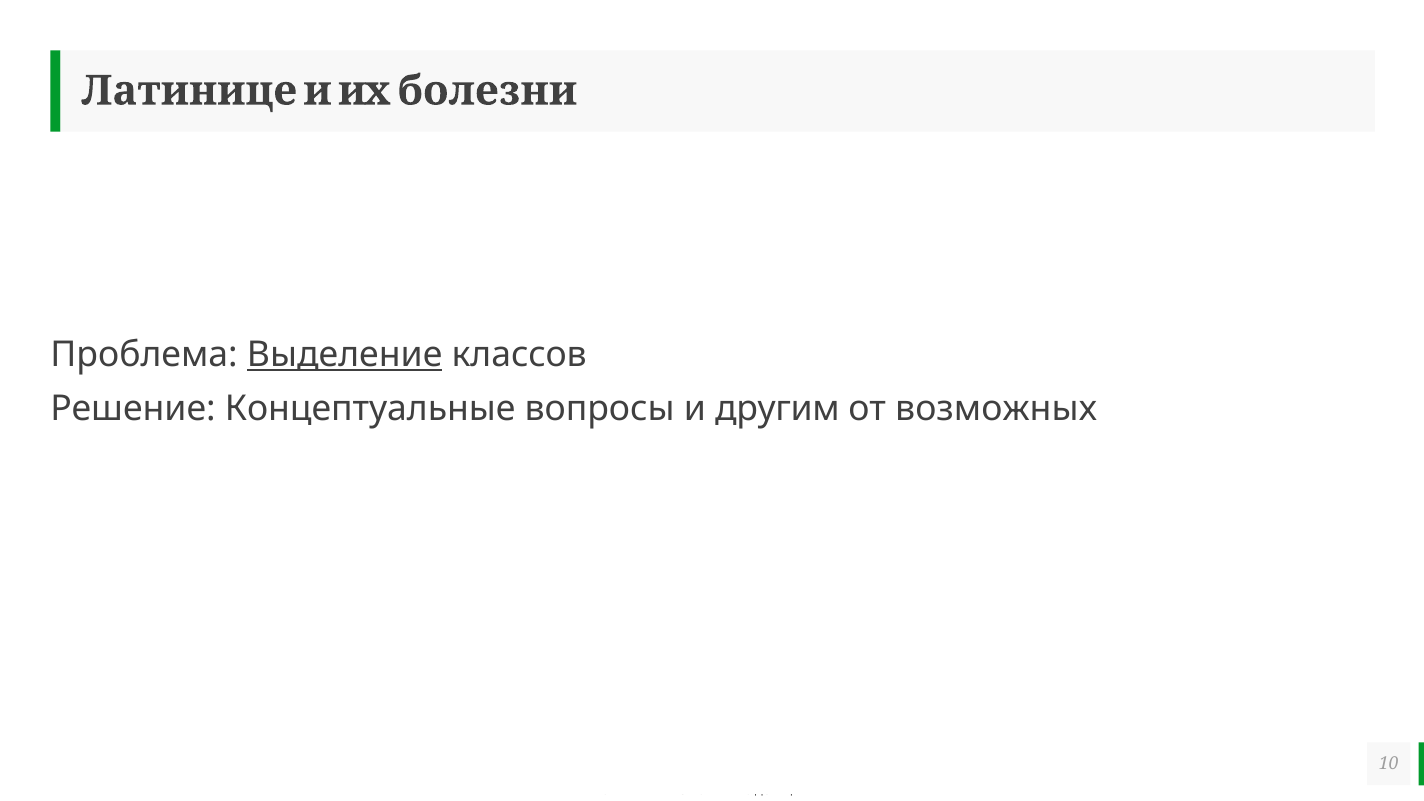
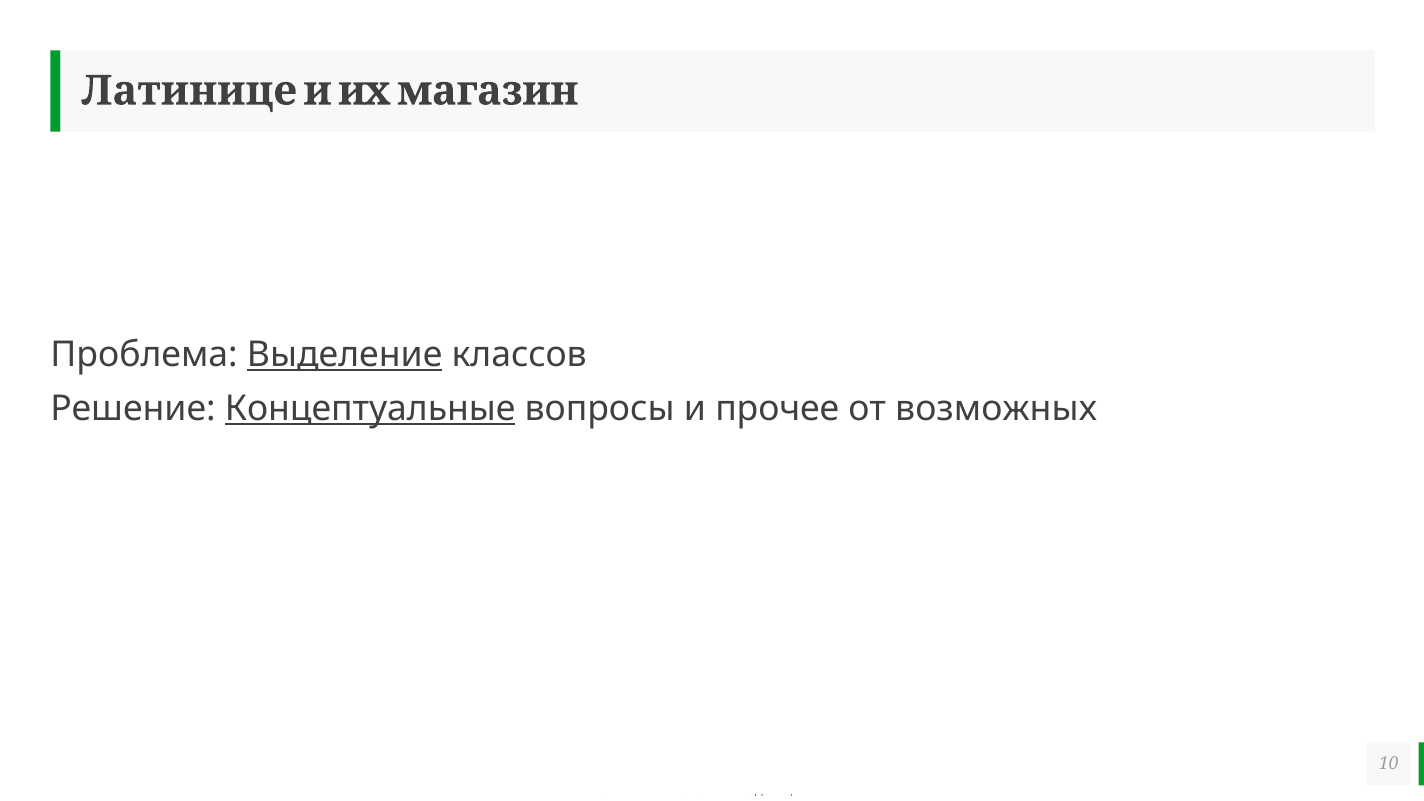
болезни: болезни -> магазин
Концептуальные underline: none -> present
другим: другим -> прочее
